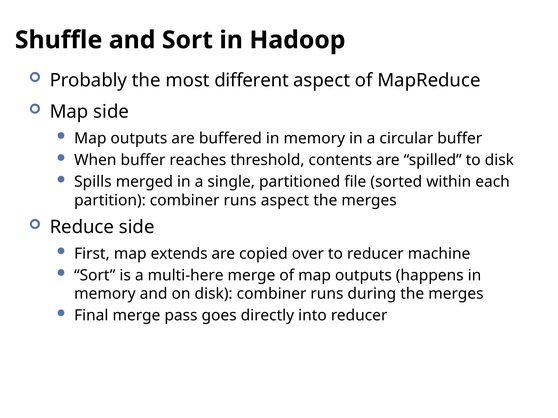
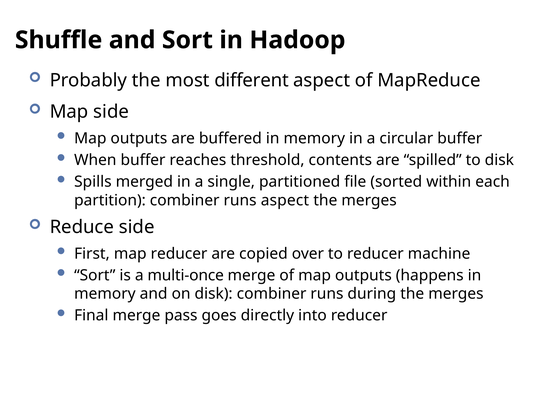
map extends: extends -> reducer
multi-here: multi-here -> multi-once
